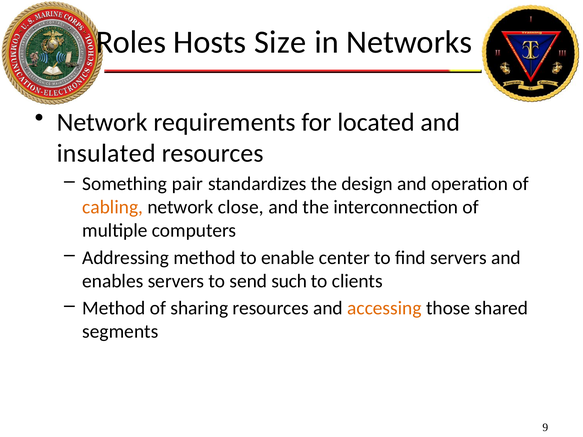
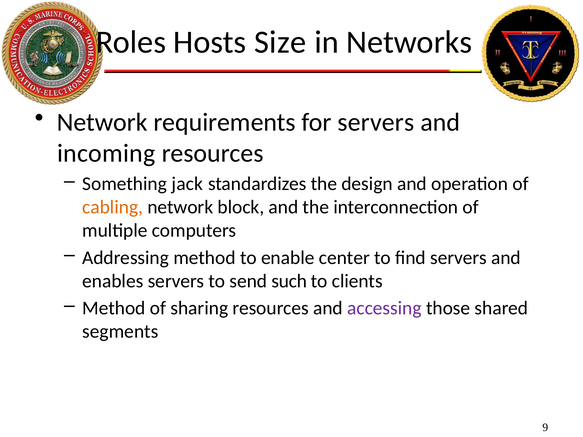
for located: located -> servers
insulated: insulated -> incoming
pair: pair -> jack
close: close -> block
accessing colour: orange -> purple
